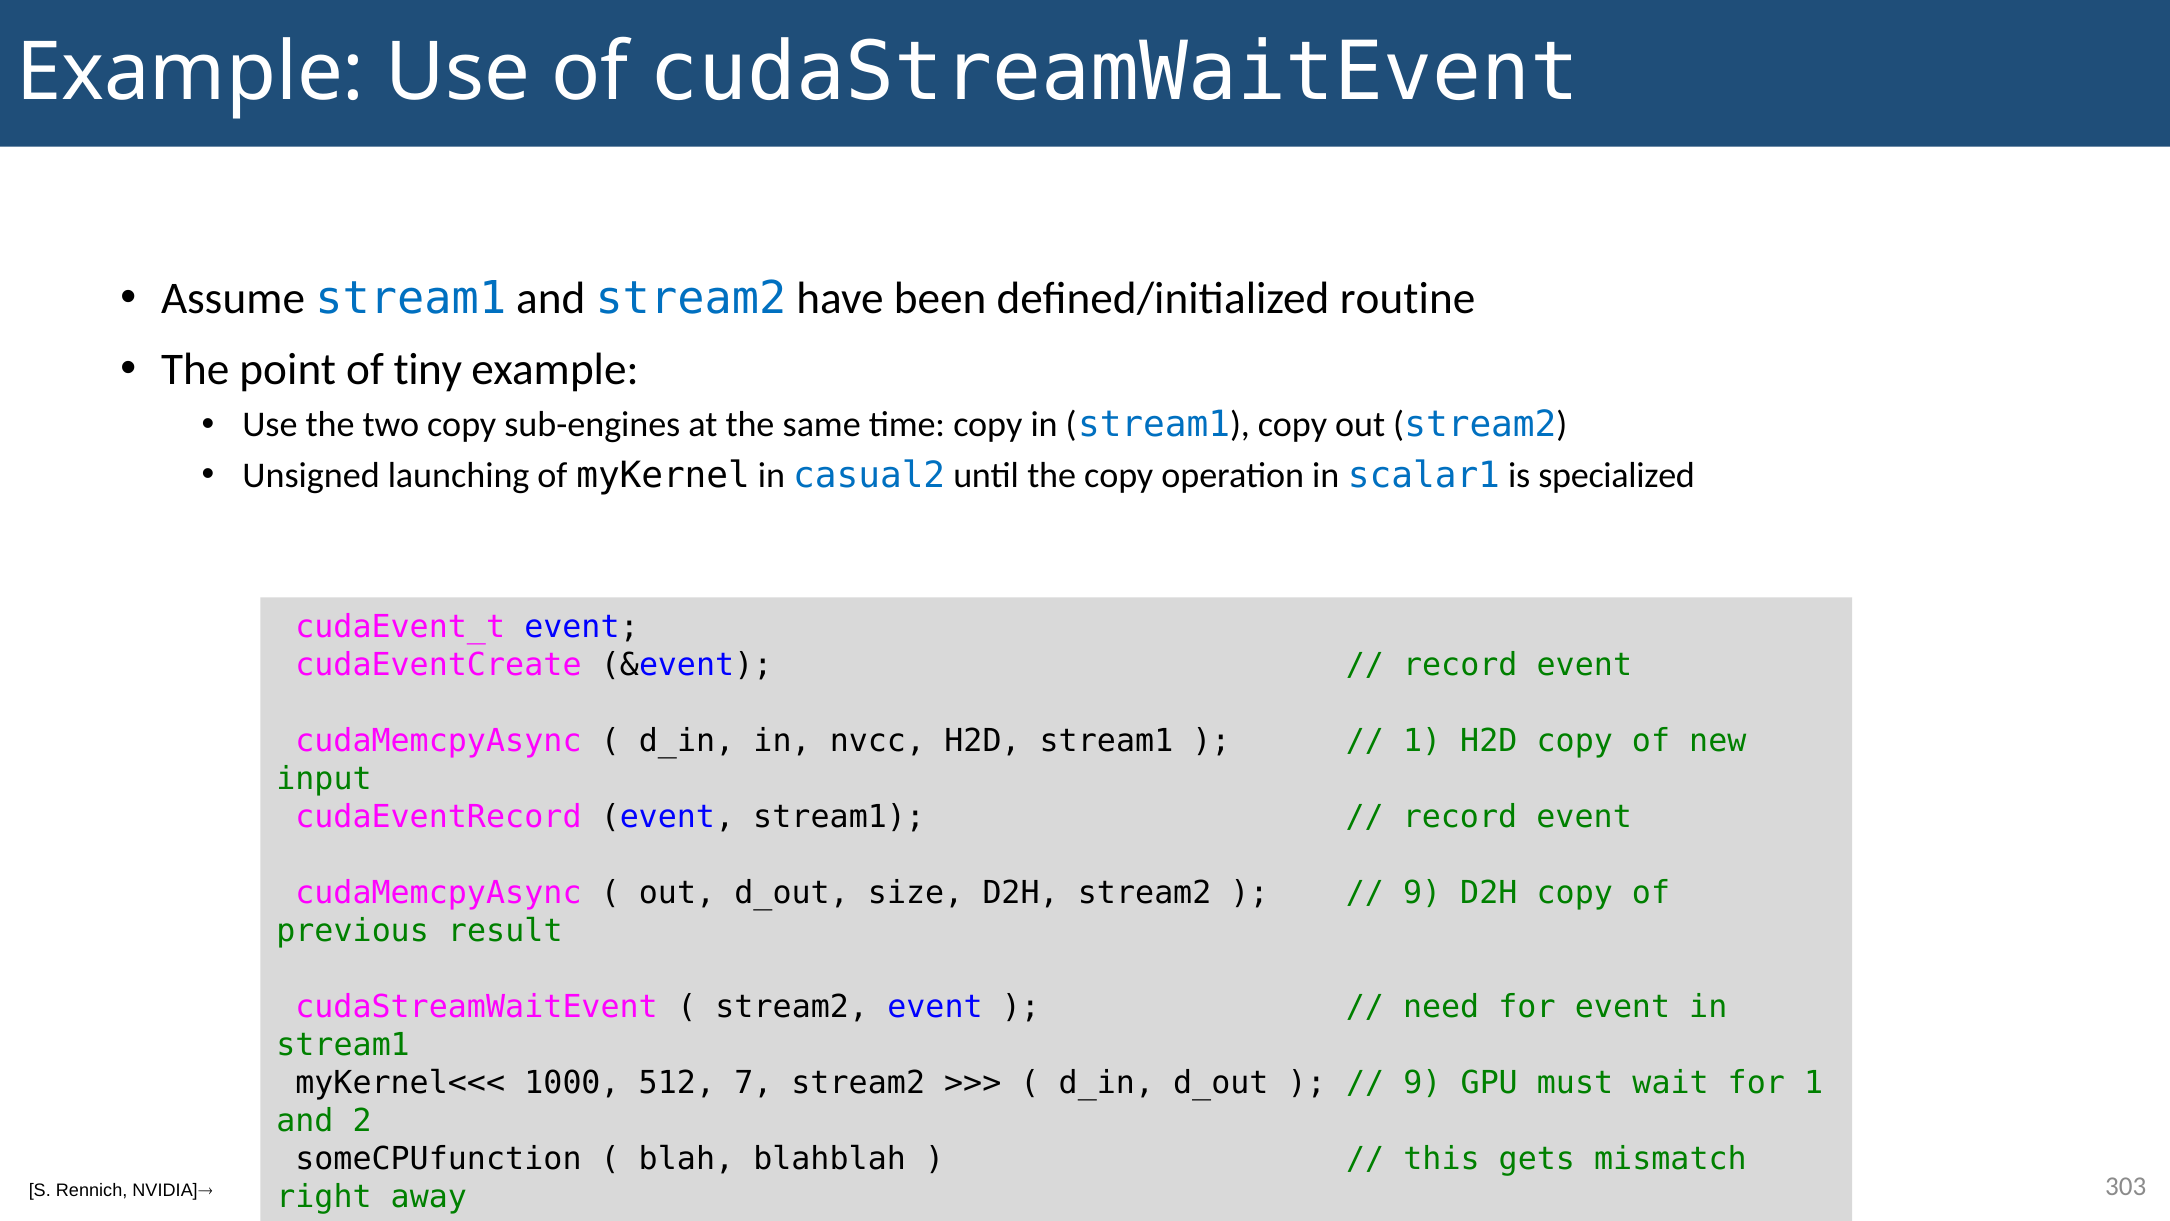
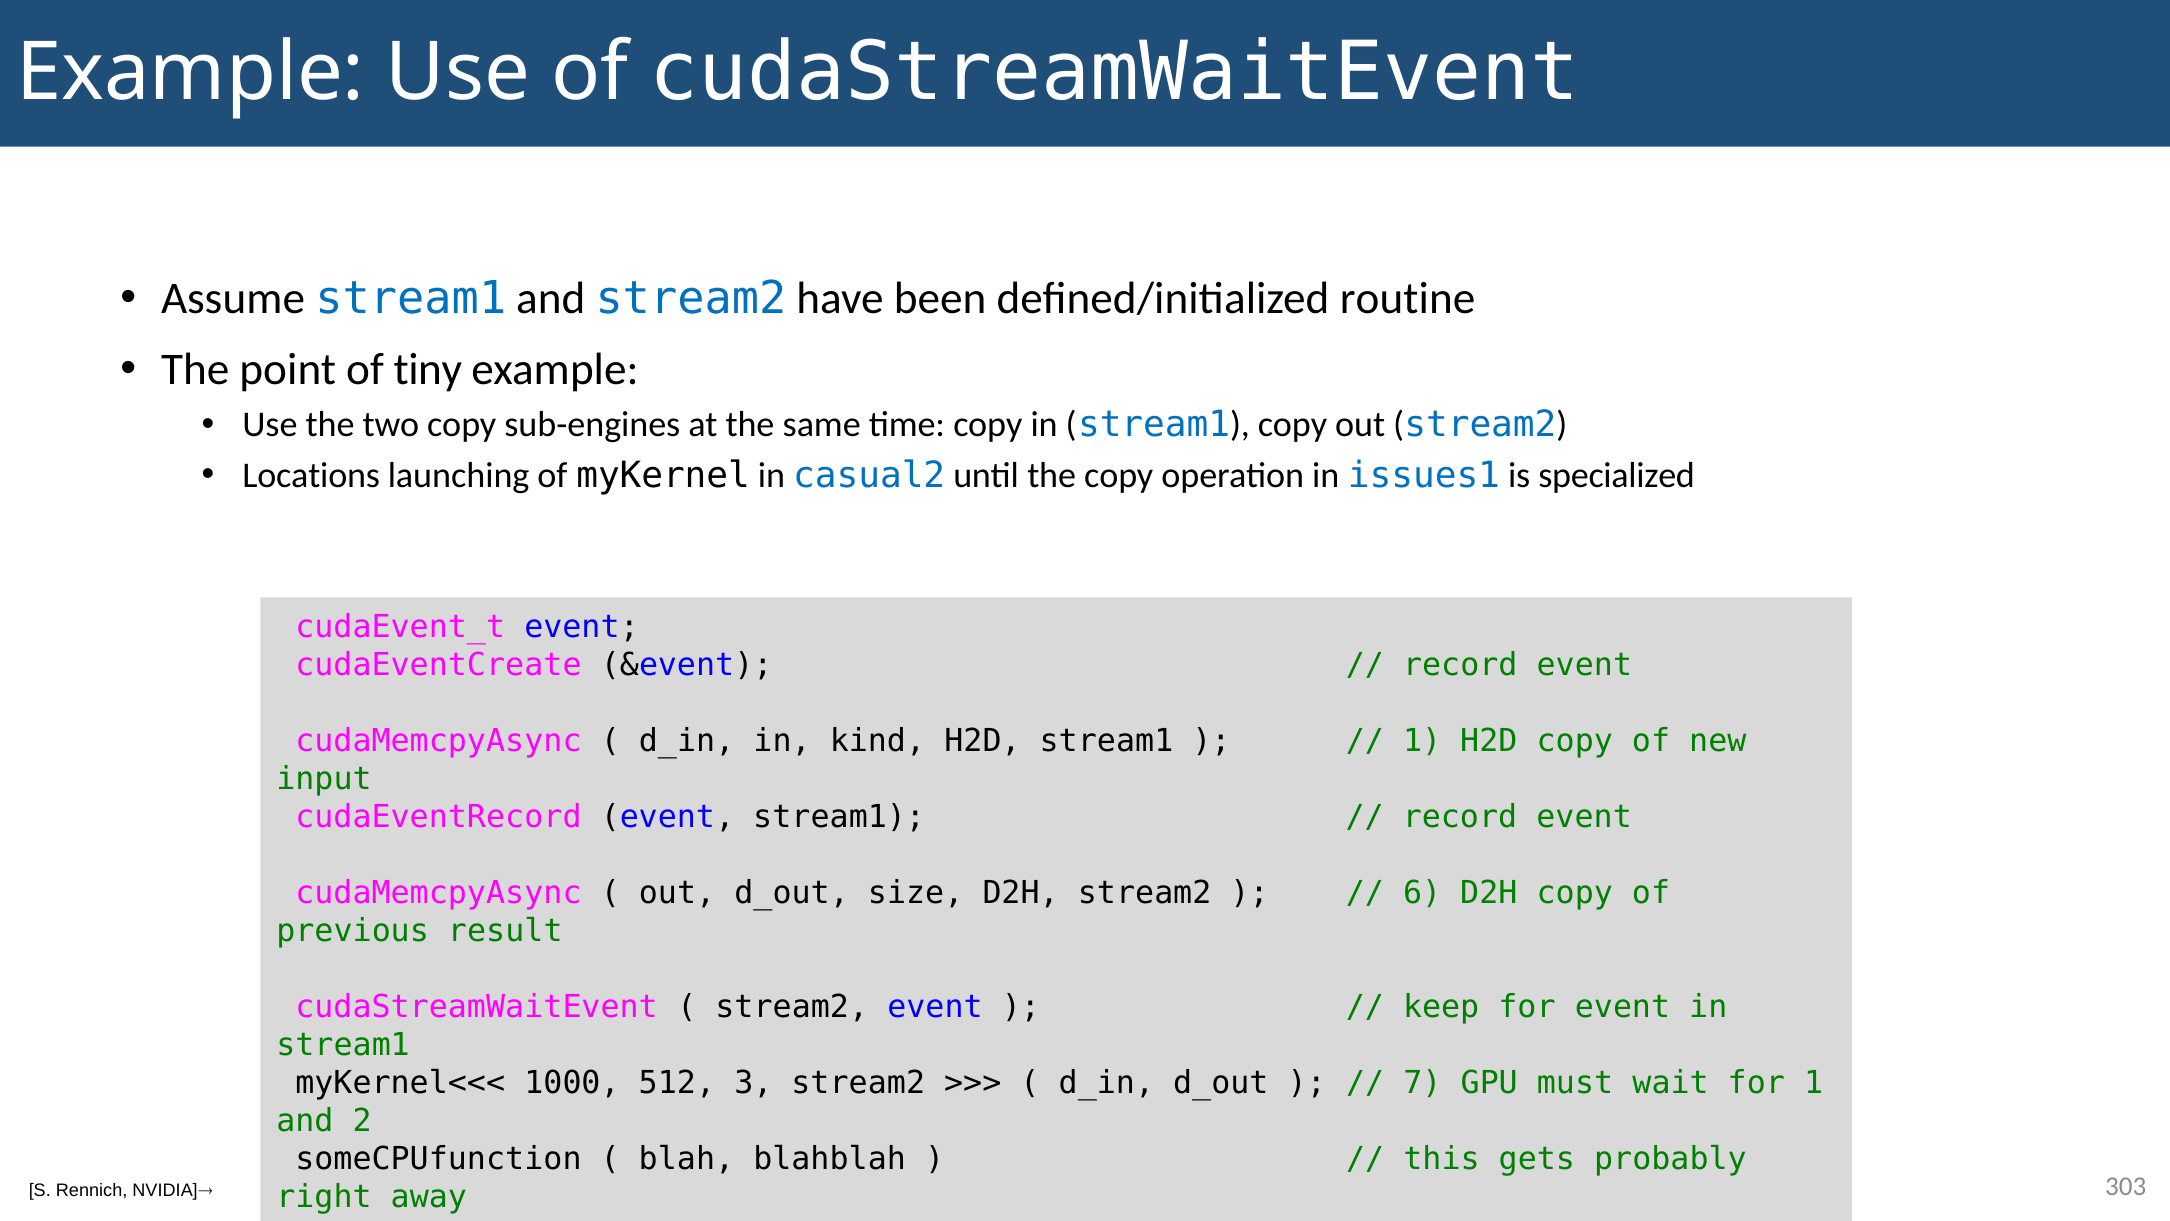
Unsigned: Unsigned -> Locations
scalar1: scalar1 -> issues1
nvcc: nvcc -> kind
9 at (1422, 892): 9 -> 6
need: need -> keep
7: 7 -> 3
9 at (1422, 1082): 9 -> 7
mismatch: mismatch -> probably
